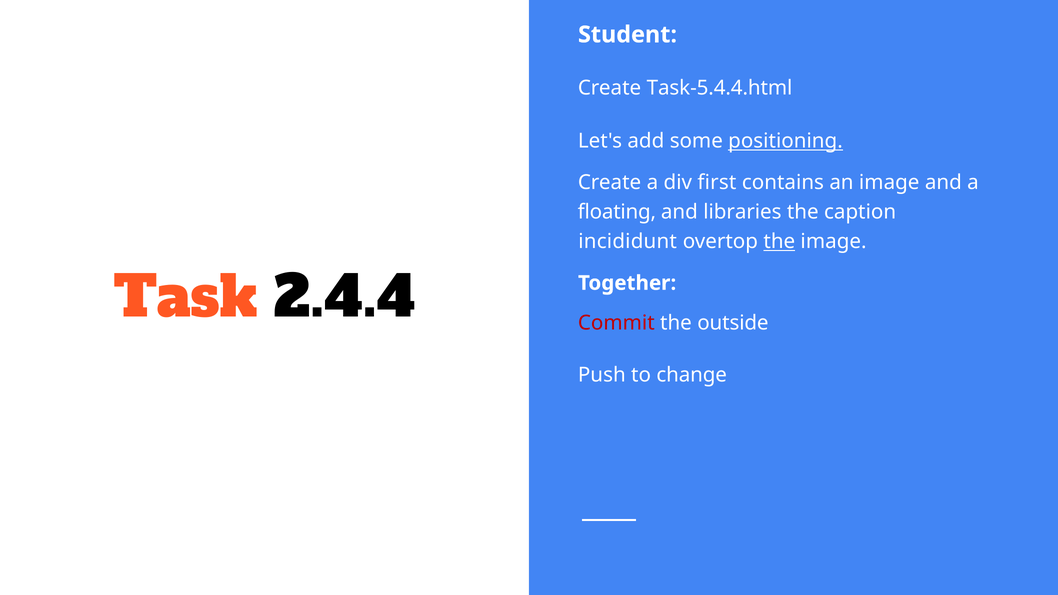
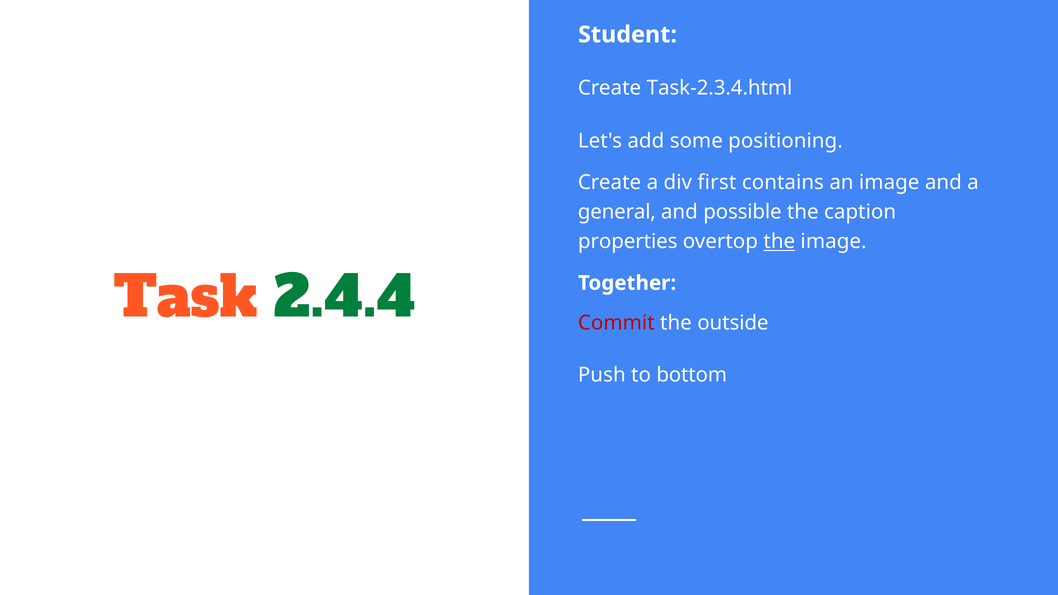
Task-5.4.4.html: Task-5.4.4.html -> Task-2.3.4.html
positioning underline: present -> none
floating: floating -> general
libraries: libraries -> possible
incididunt: incididunt -> properties
2.4.4 colour: black -> green
change: change -> bottom
